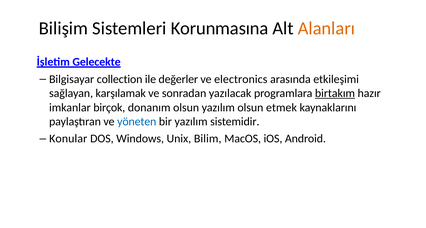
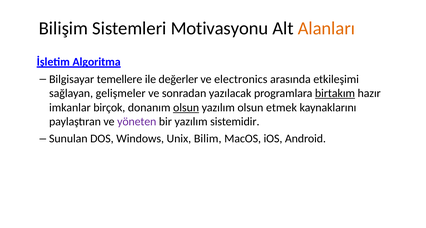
Korunmasına: Korunmasına -> Motivasyonu
Gelecekte: Gelecekte -> Algoritma
collection: collection -> temellere
karşılamak: karşılamak -> gelişmeler
olsun at (186, 108) underline: none -> present
yöneten colour: blue -> purple
Konular: Konular -> Sunulan
